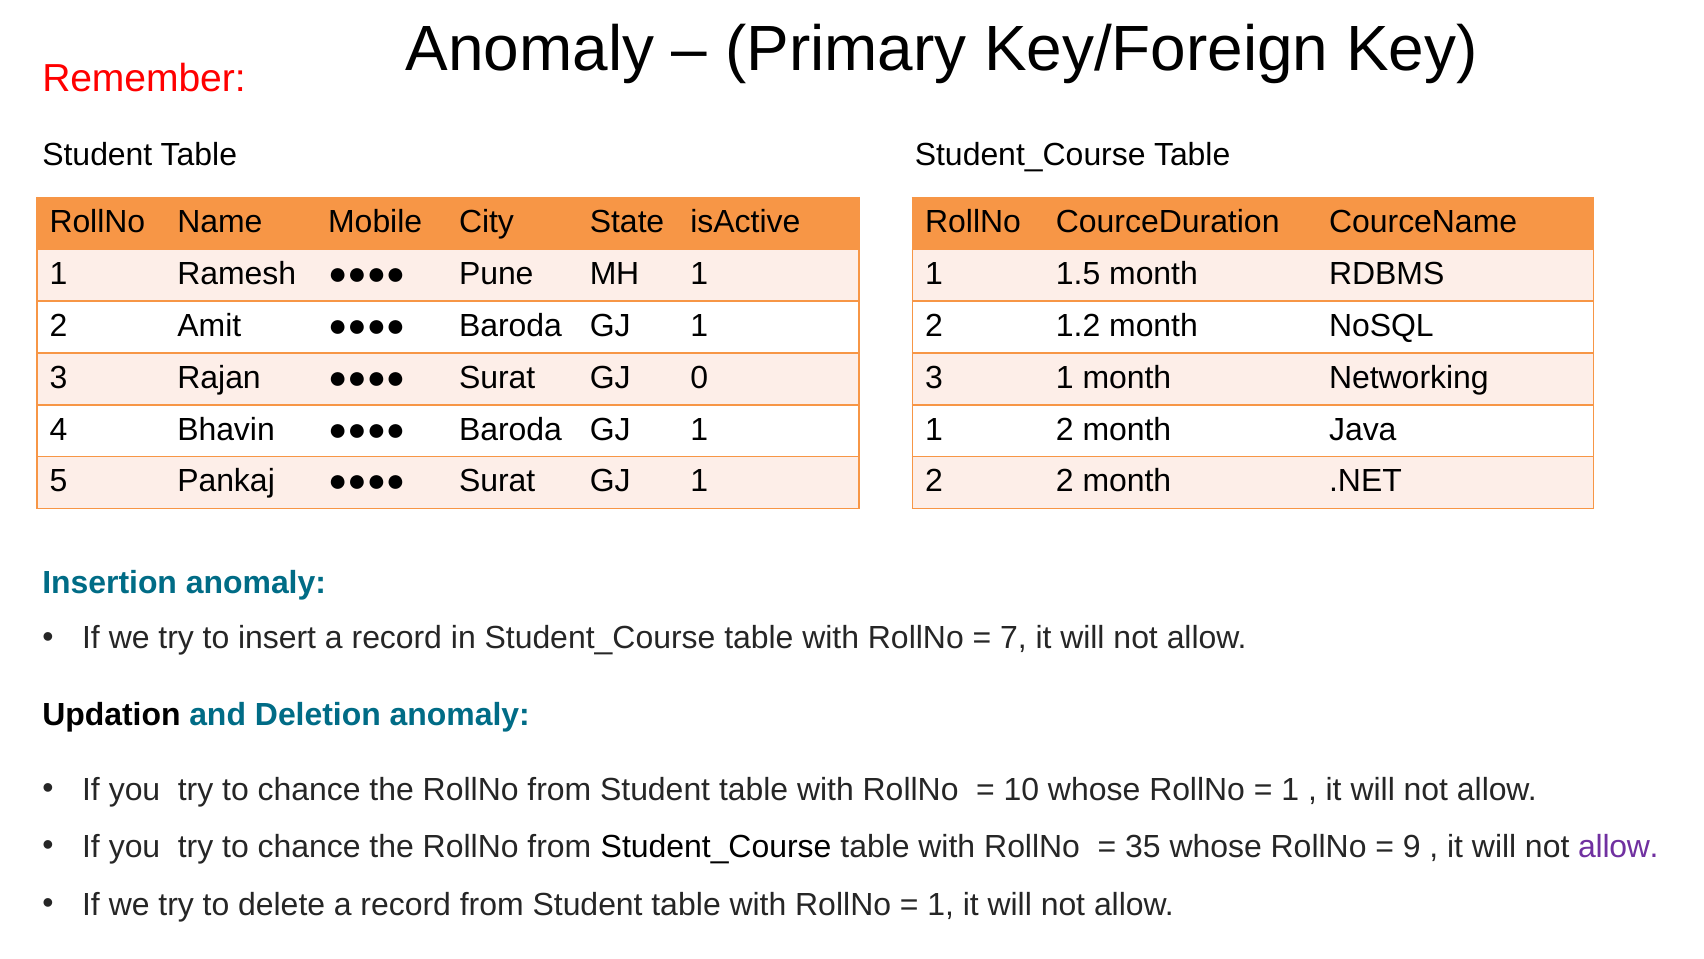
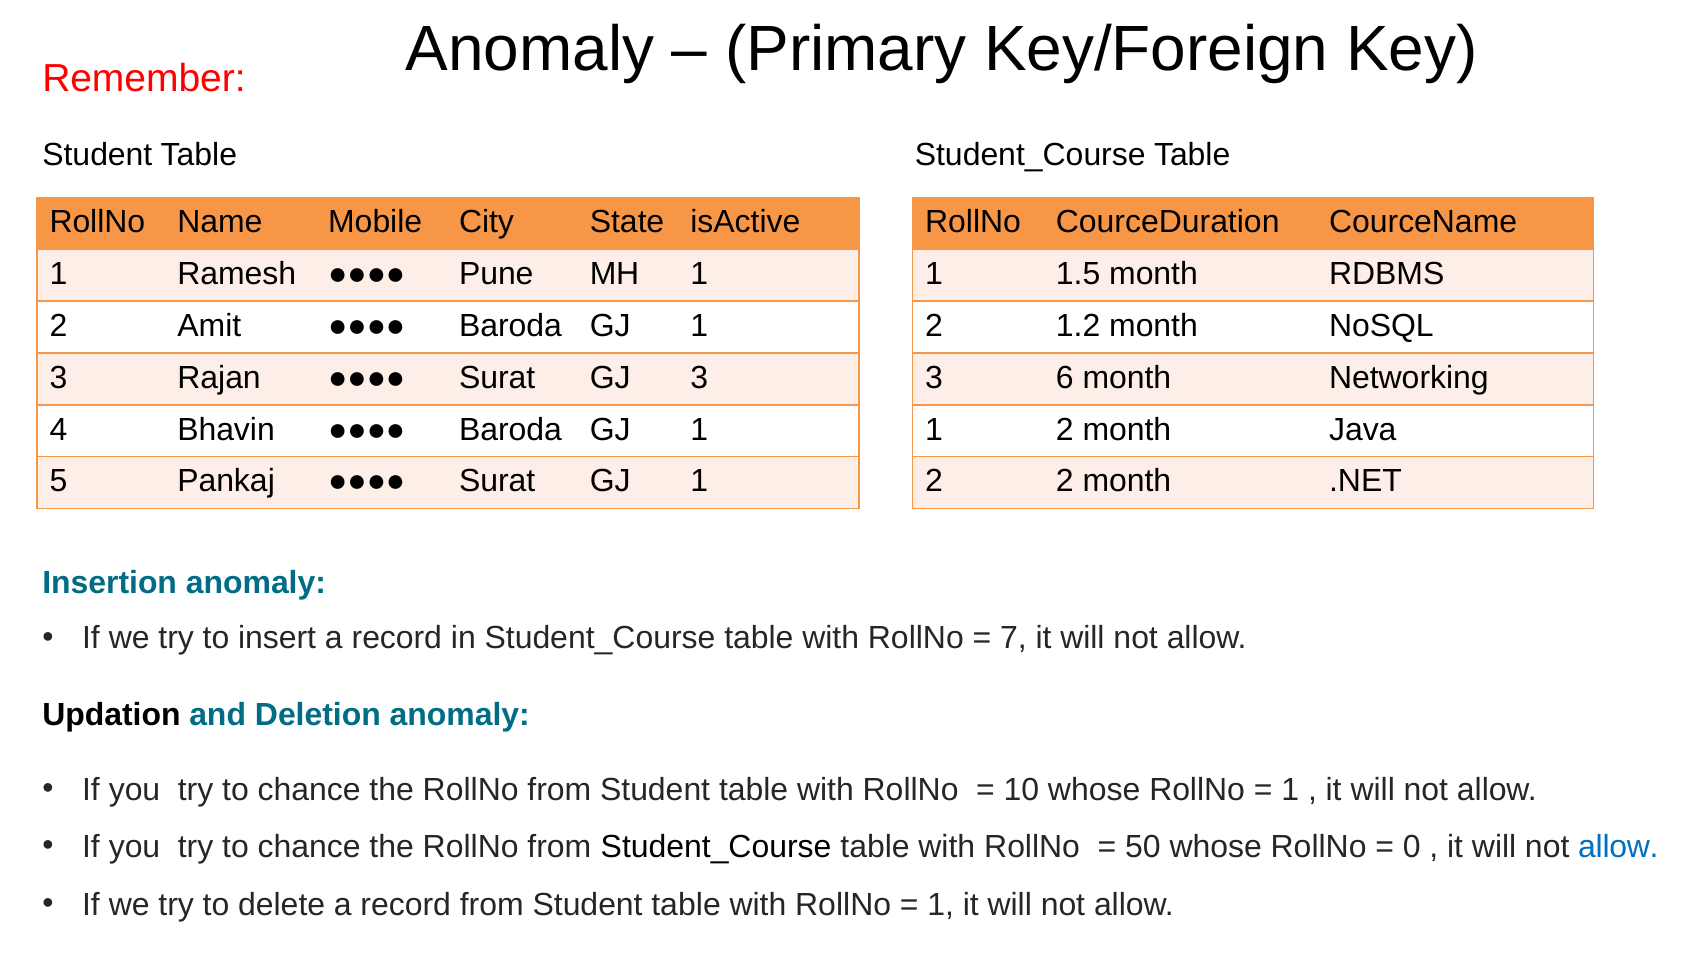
GJ 0: 0 -> 3
3 1: 1 -> 6
35: 35 -> 50
9: 9 -> 0
allow at (1618, 847) colour: purple -> blue
